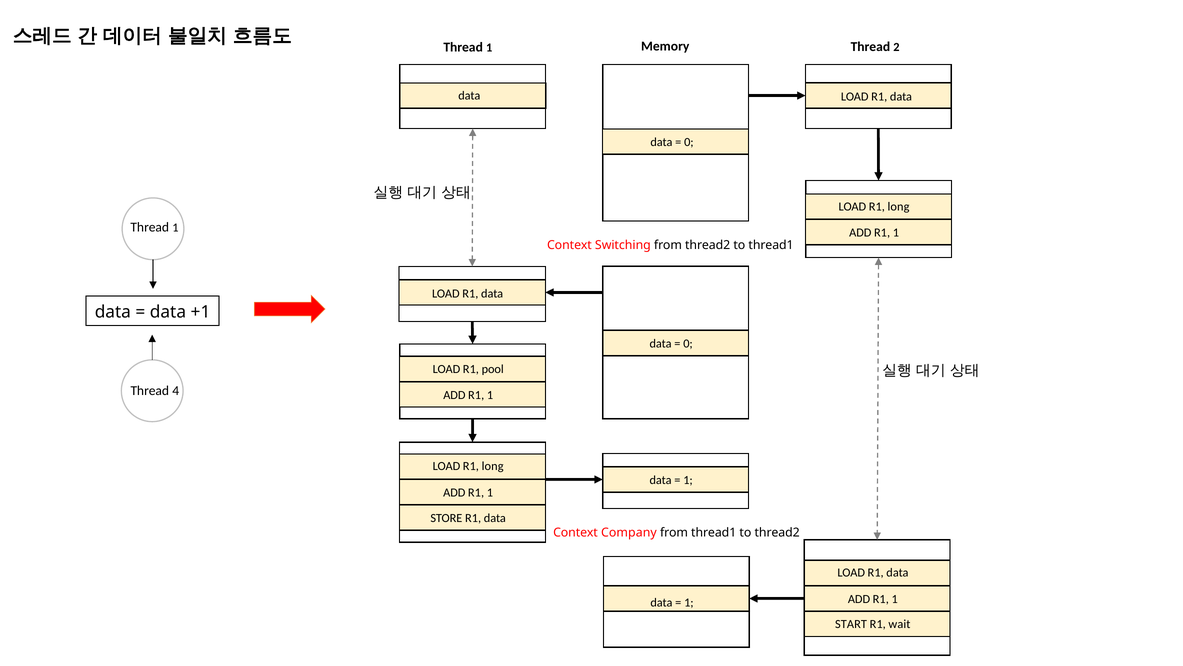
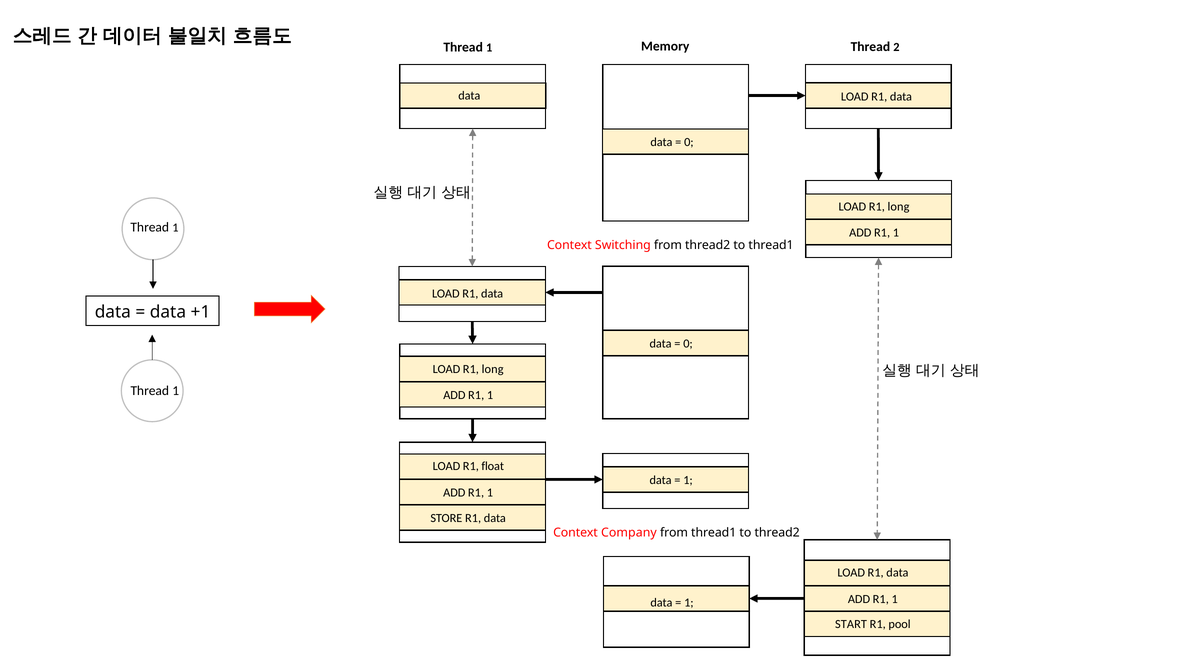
pool at (493, 369): pool -> long
4 at (176, 391): 4 -> 1
long at (493, 466): long -> float
wait: wait -> pool
